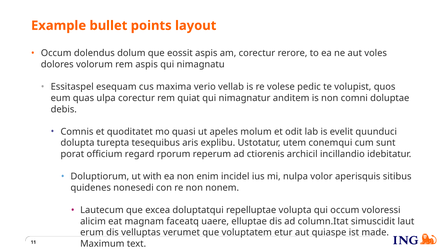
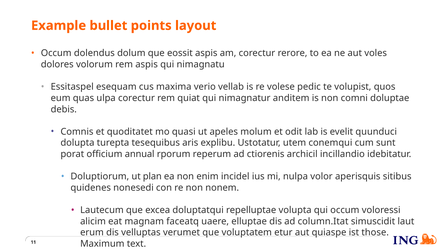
regard: regard -> annual
with: with -> plan
made: made -> those
